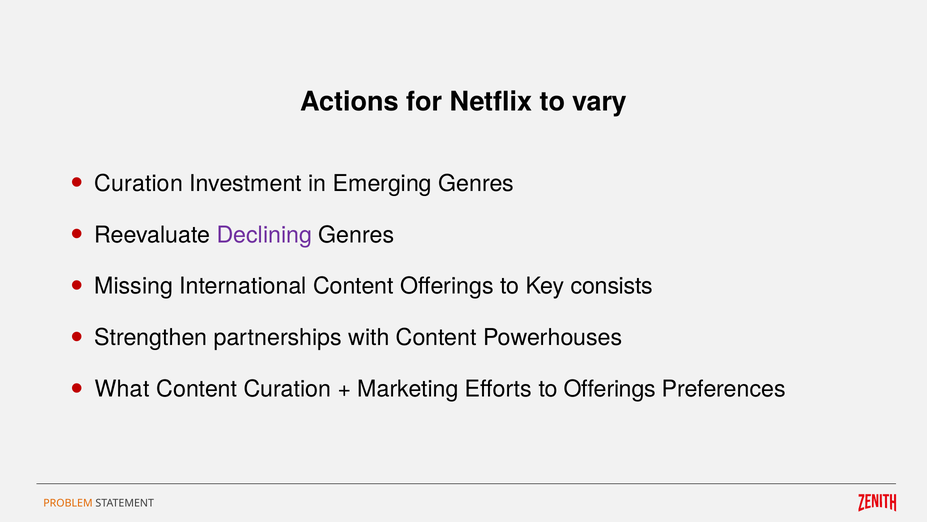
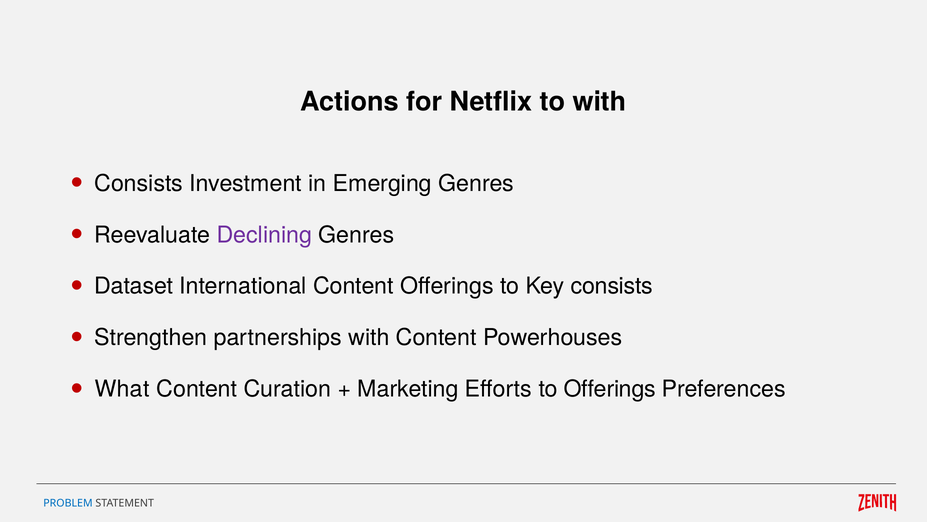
to vary: vary -> with
Curation at (139, 183): Curation -> Consists
Missing: Missing -> Dataset
PROBLEM colour: orange -> blue
